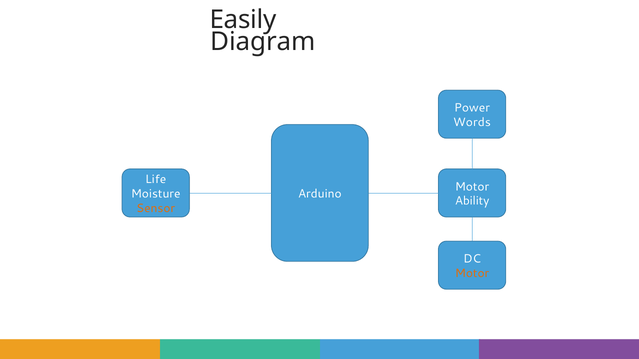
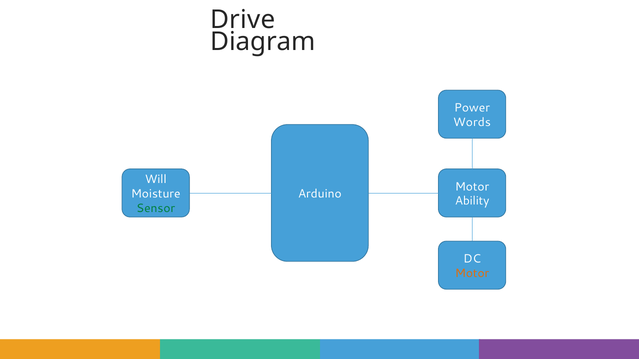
Easily: Easily -> Drive
Life: Life -> Will
Sensor colour: orange -> green
